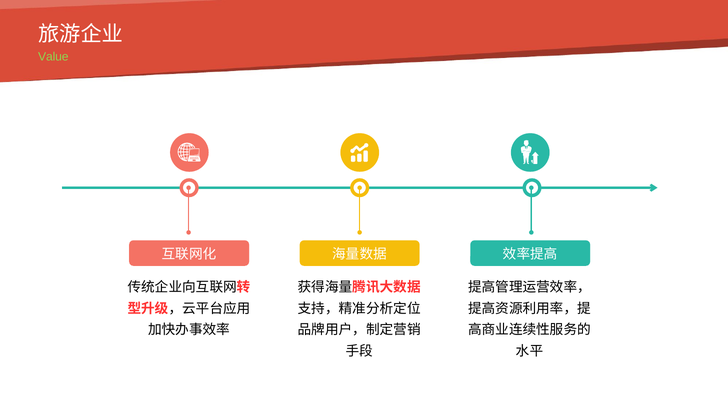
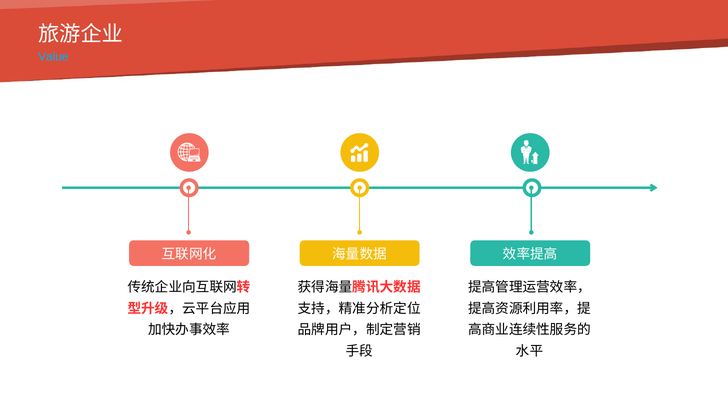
Value colour: light green -> light blue
